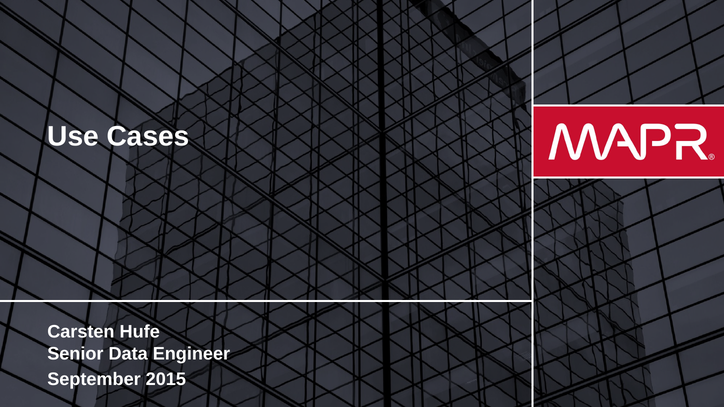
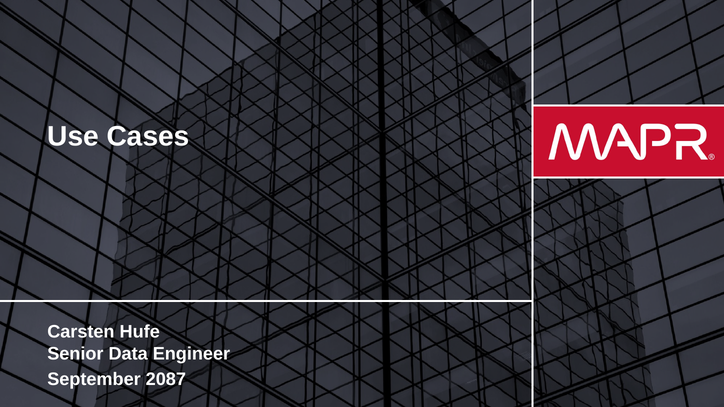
2015: 2015 -> 2087
